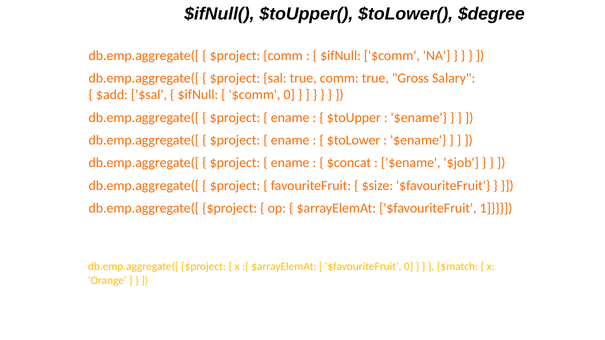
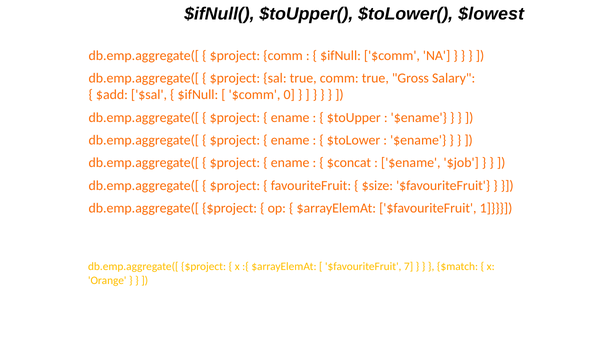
$degree: $degree -> $lowest
$favouriteFruit 0: 0 -> 7
